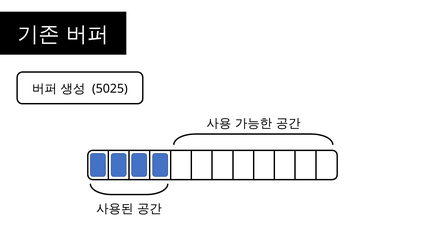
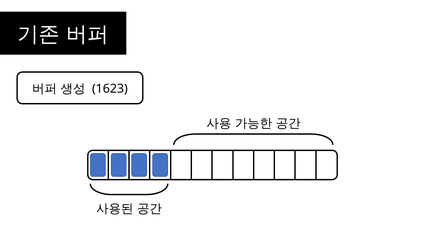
5025: 5025 -> 1623
